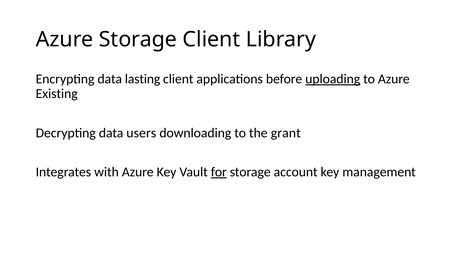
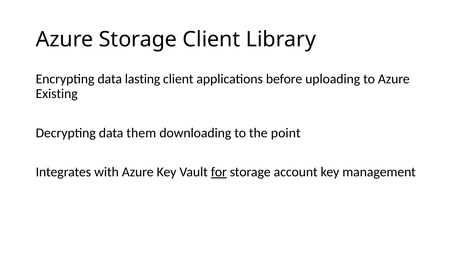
uploading underline: present -> none
users: users -> them
grant: grant -> point
